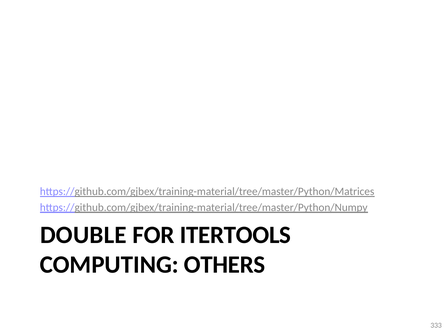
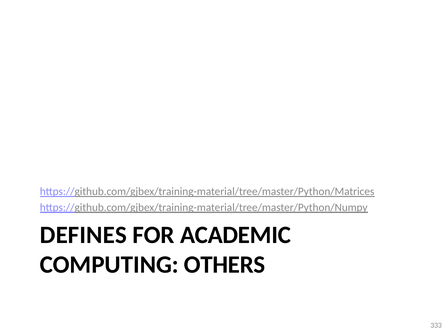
DOUBLE: DOUBLE -> DEFINES
ITERTOOLS: ITERTOOLS -> ACADEMIC
